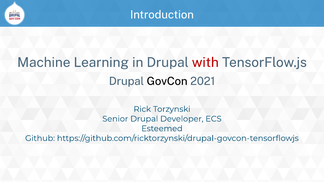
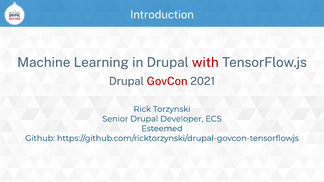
GovCon colour: black -> red
